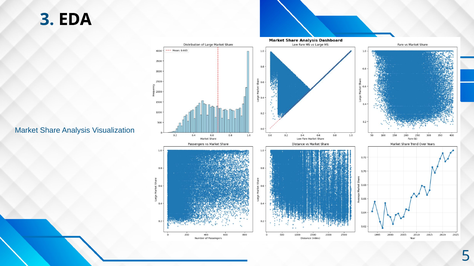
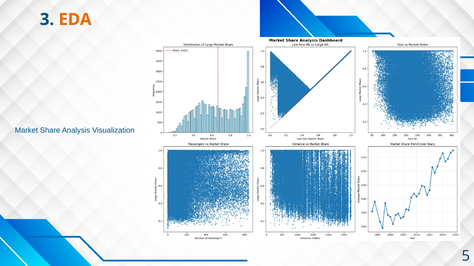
EDA colour: black -> orange
